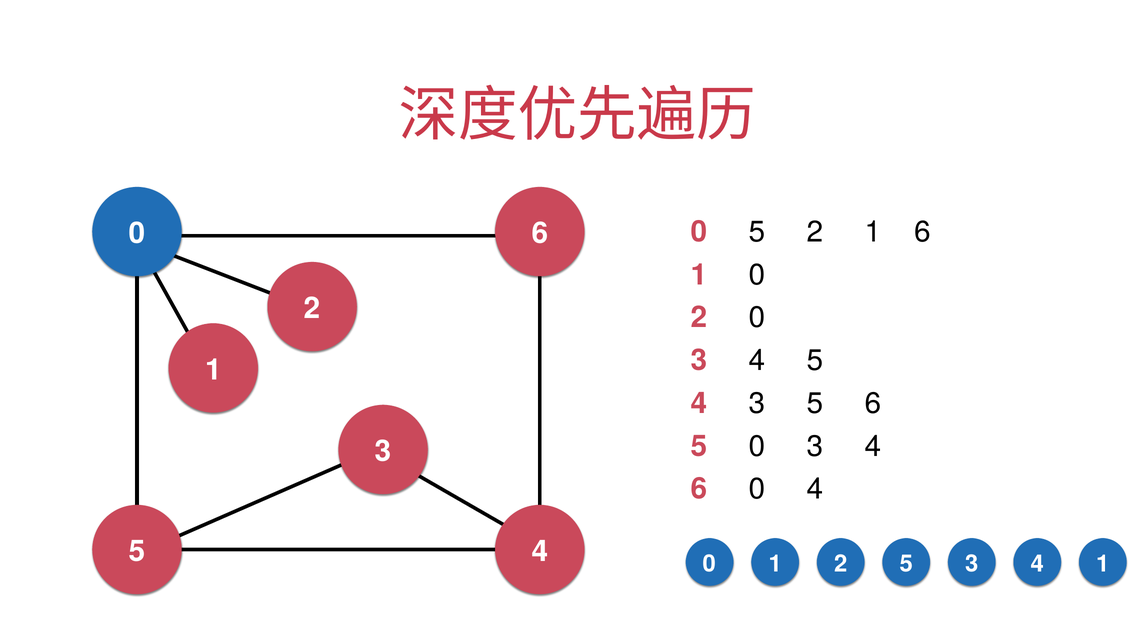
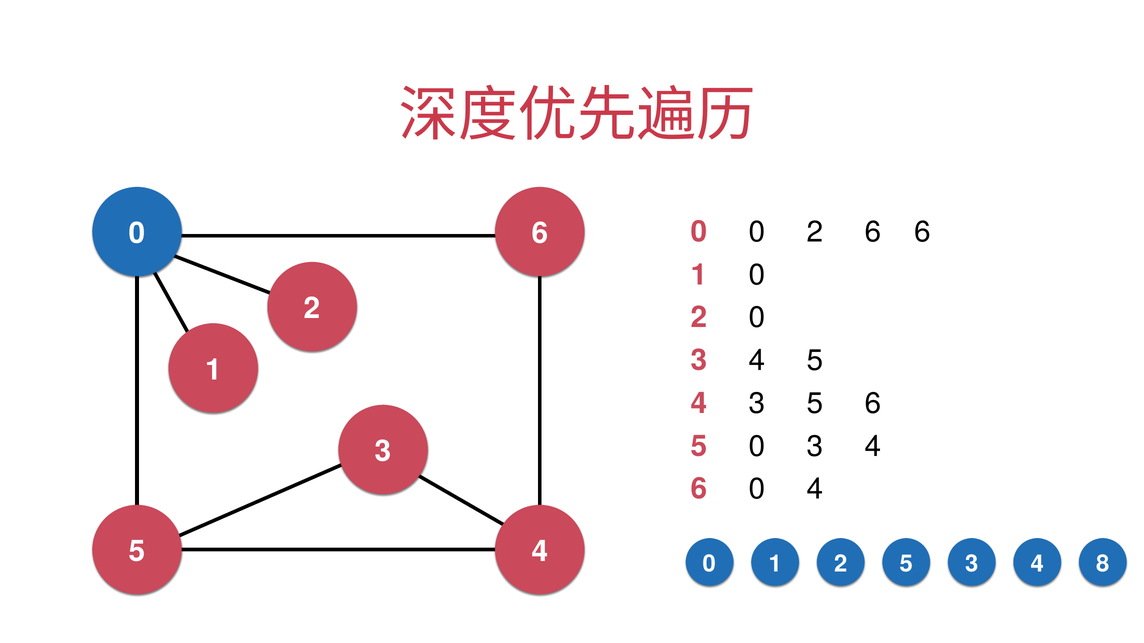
0 5: 5 -> 0
1 at (873, 232): 1 -> 6
1 at (1103, 564): 1 -> 8
